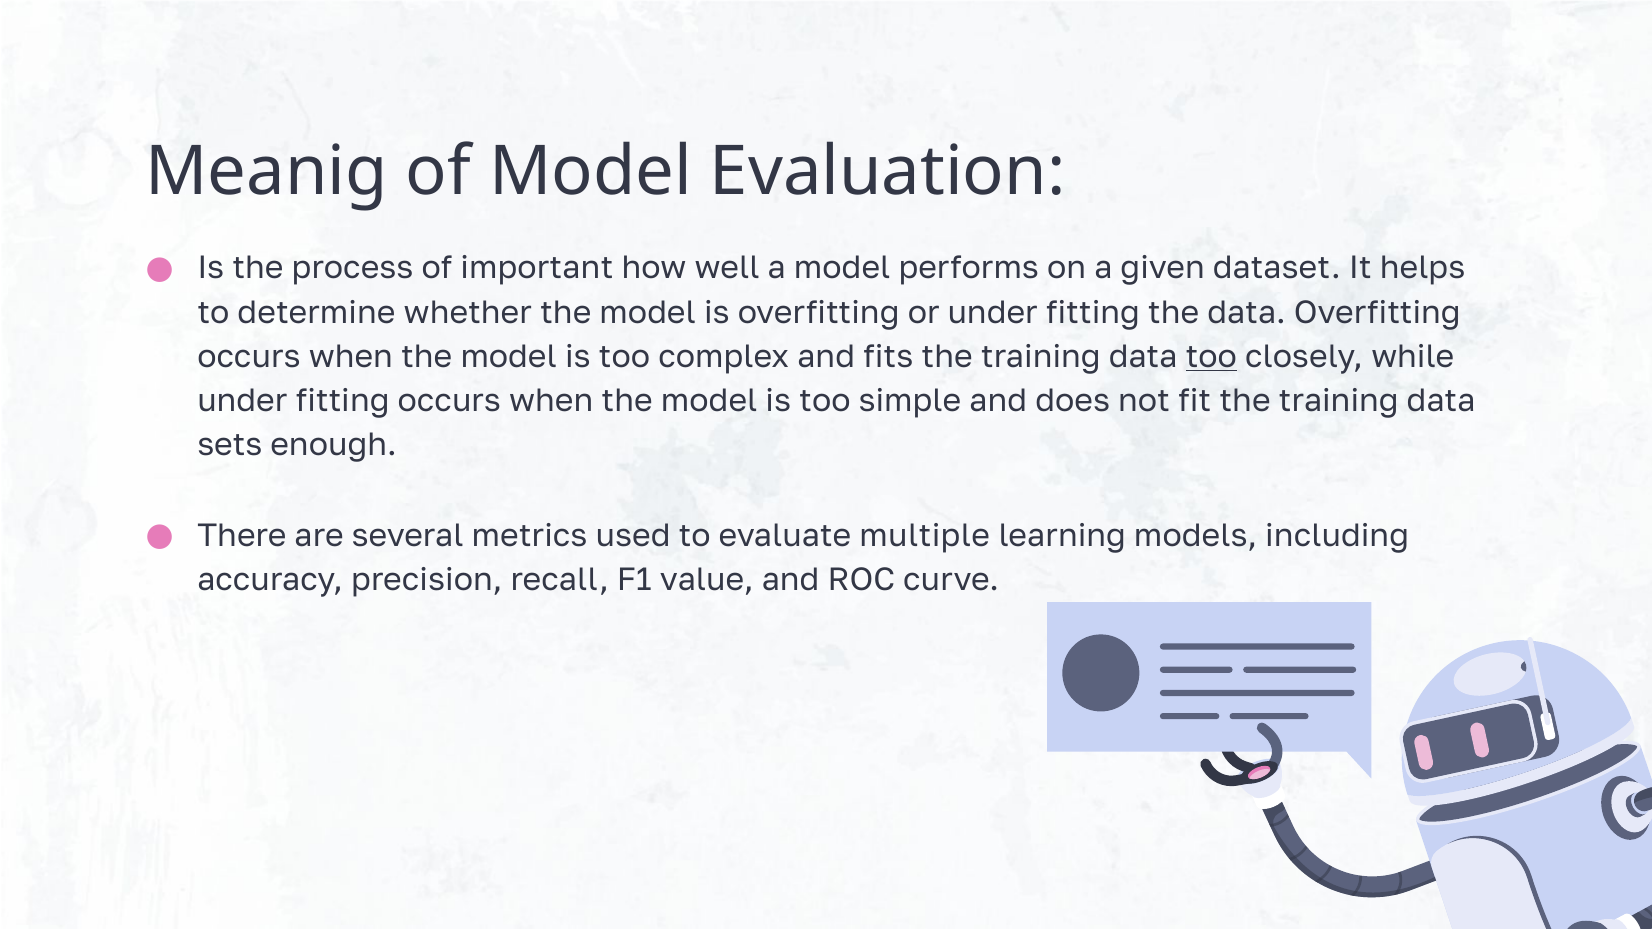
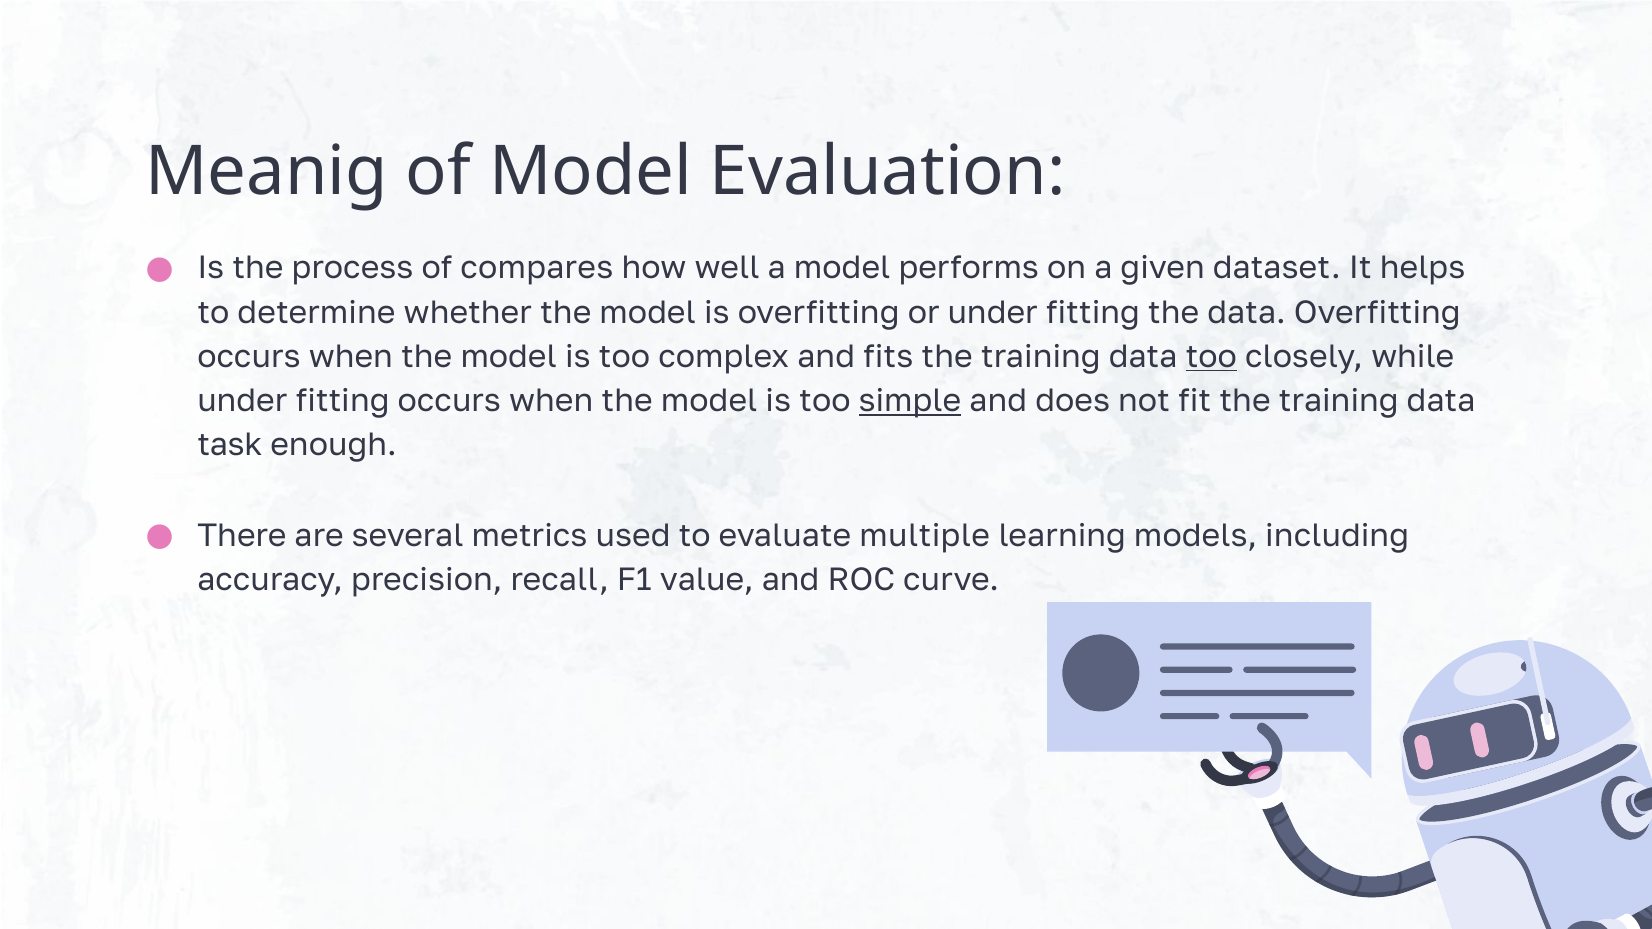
important: important -> compares
simple underline: none -> present
sets: sets -> task
